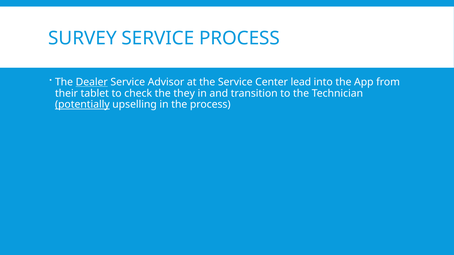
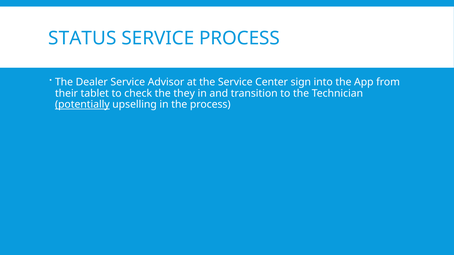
SURVEY: SURVEY -> STATUS
Dealer underline: present -> none
lead: lead -> sign
